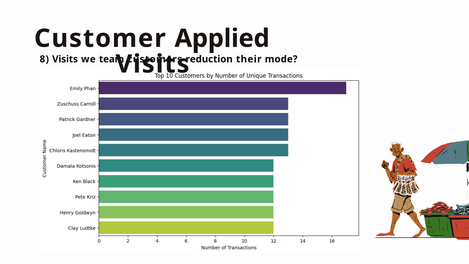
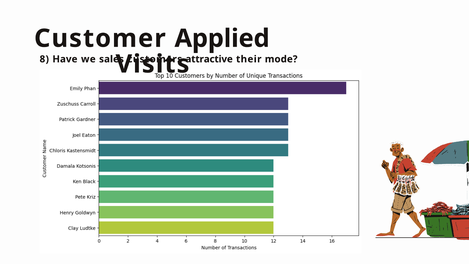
8 Visits: Visits -> Have
team: team -> sales
reduction: reduction -> attractive
